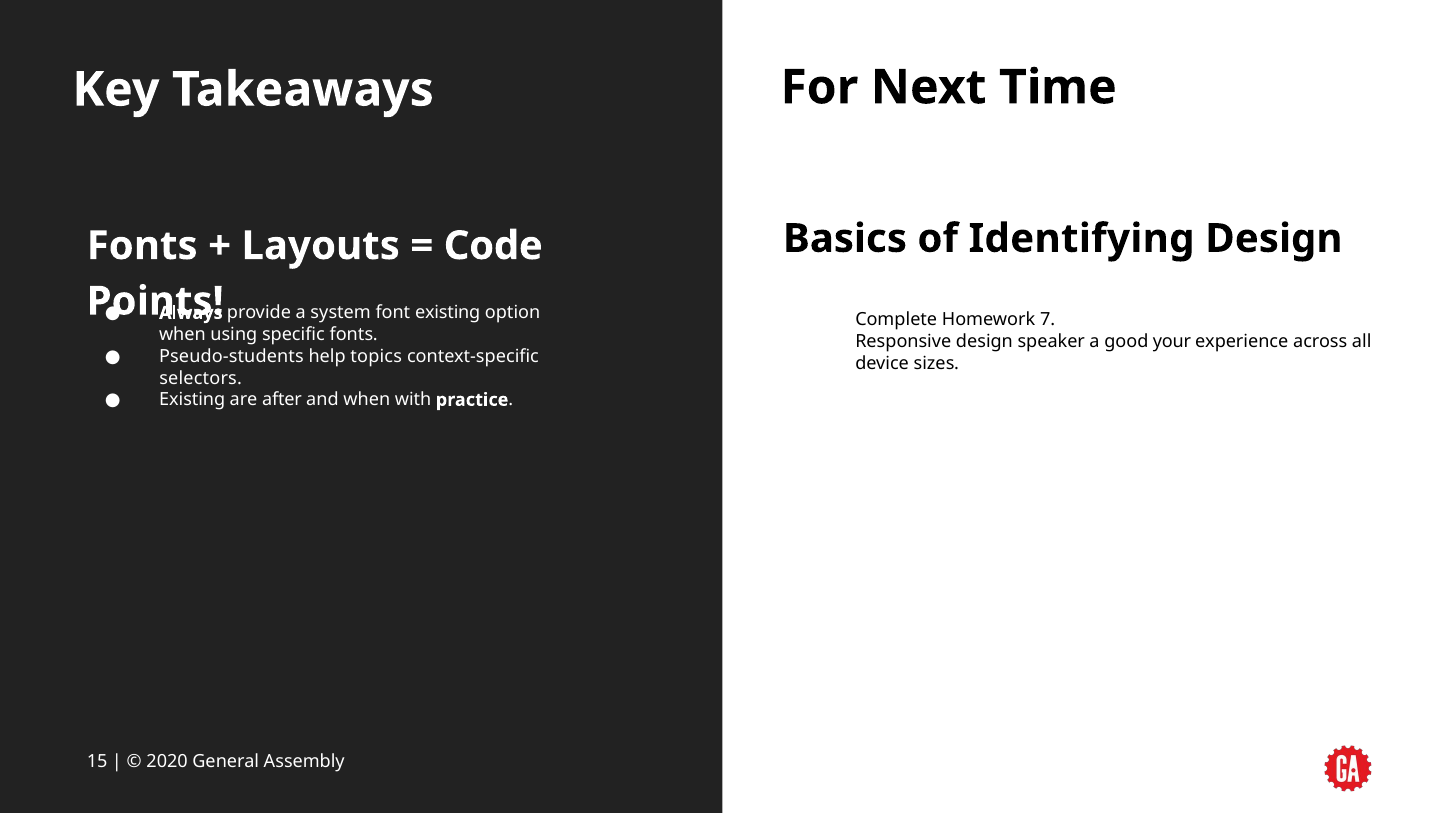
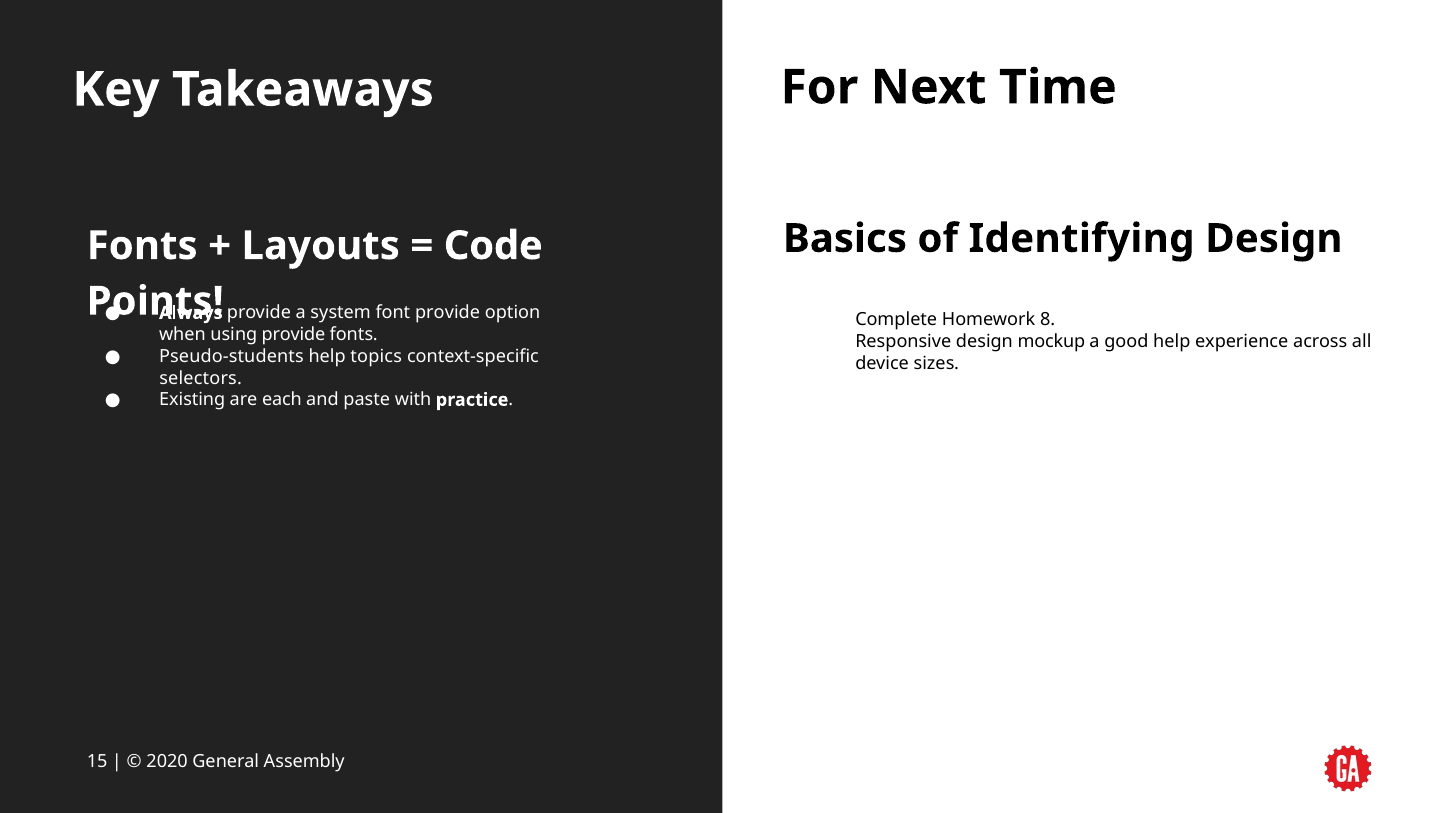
font existing: existing -> provide
7: 7 -> 8
using specific: specific -> provide
speaker: speaker -> mockup
good your: your -> help
after: after -> each
and when: when -> paste
